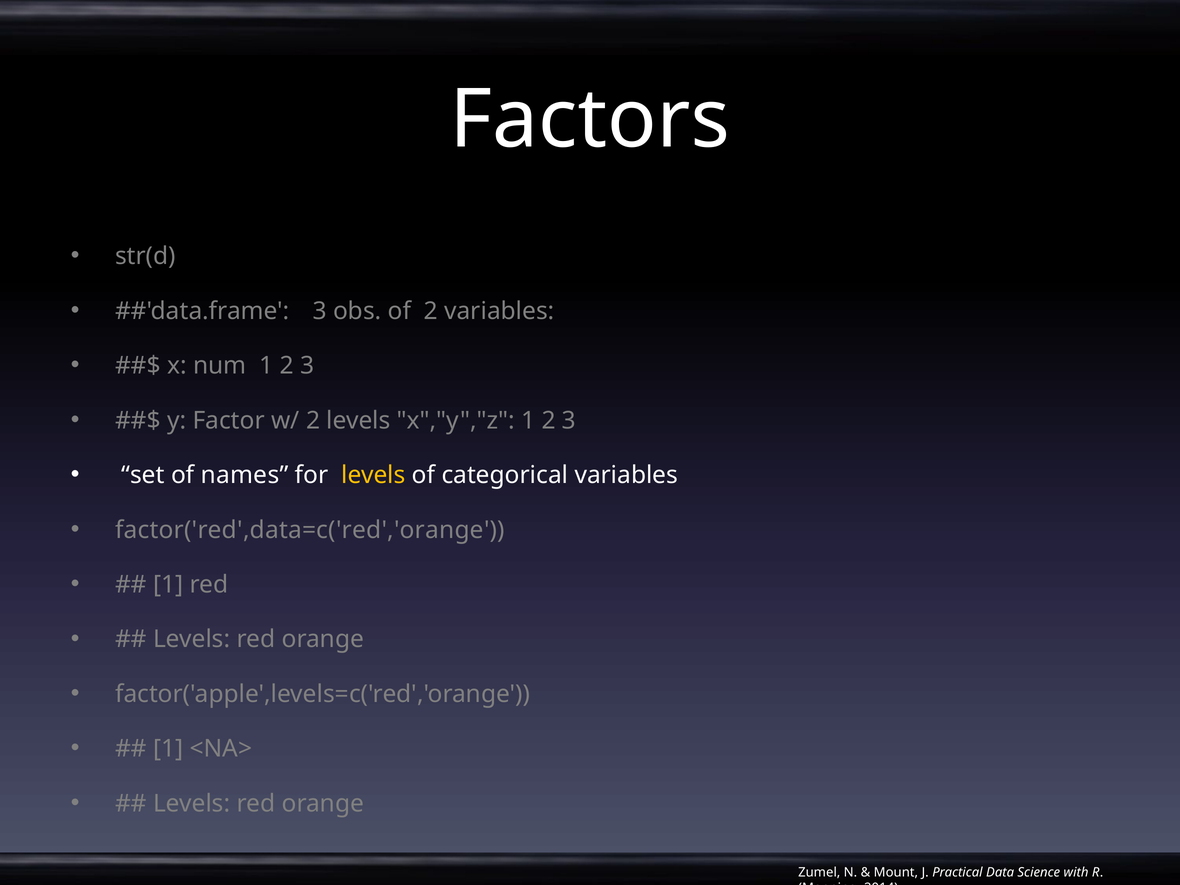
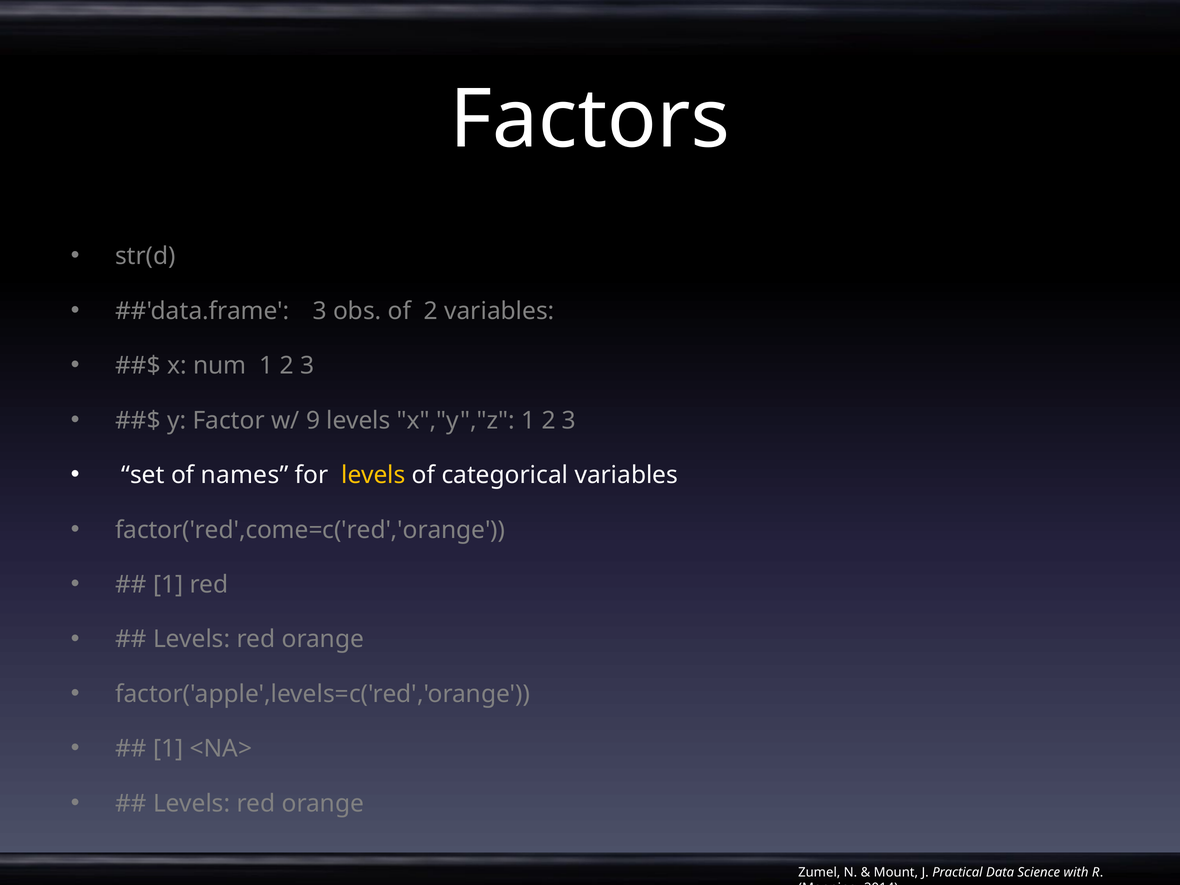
w/ 2: 2 -> 9
factor('red',data=c('red','orange: factor('red',data=c('red','orange -> factor('red',come=c('red','orange
